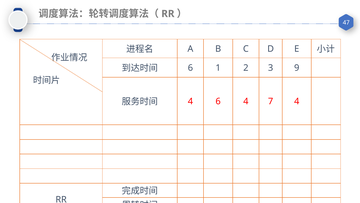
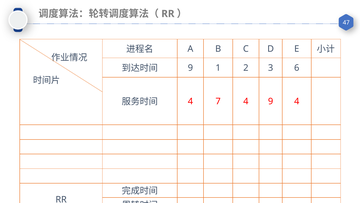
6 at (190, 68): 6 -> 9
9: 9 -> 6
4 6: 6 -> 7
4 7: 7 -> 9
